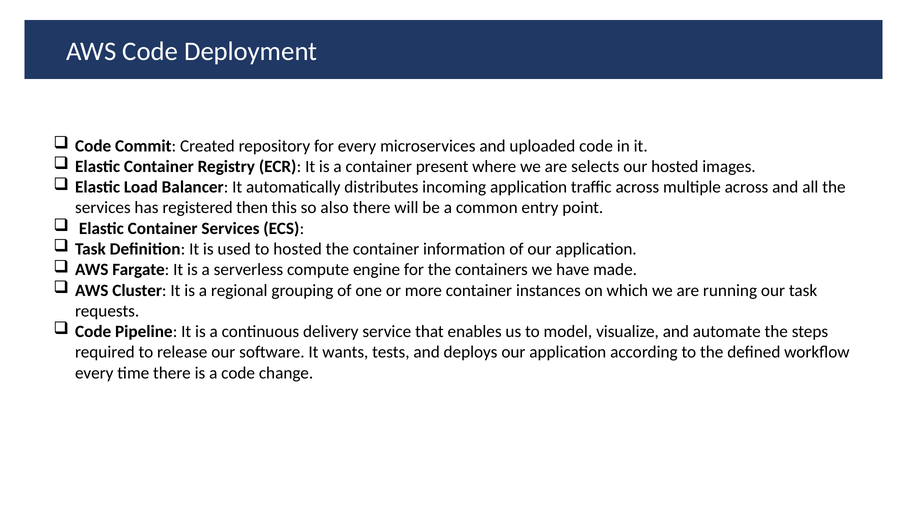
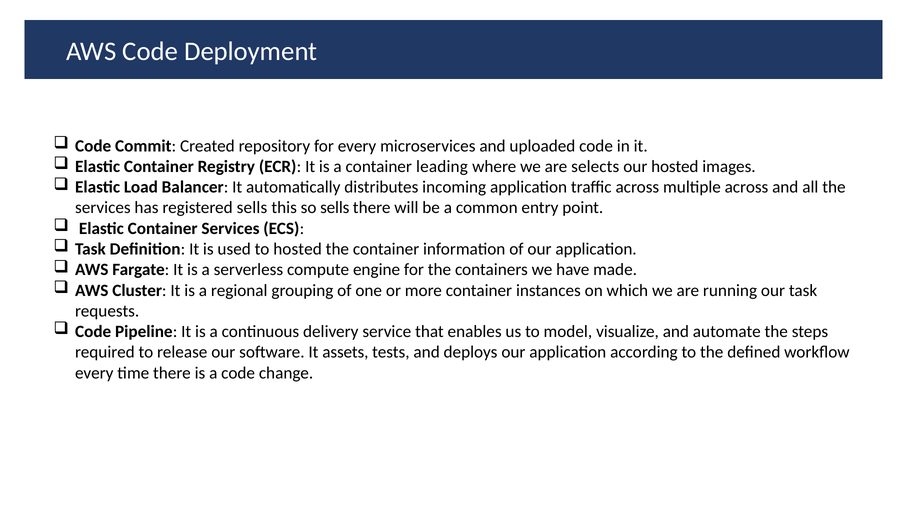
present: present -> leading
registered then: then -> sells
so also: also -> sells
wants: wants -> assets
